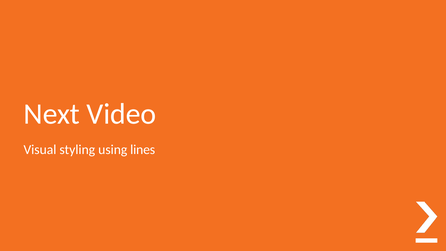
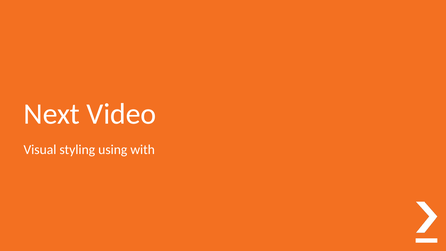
lines: lines -> with
